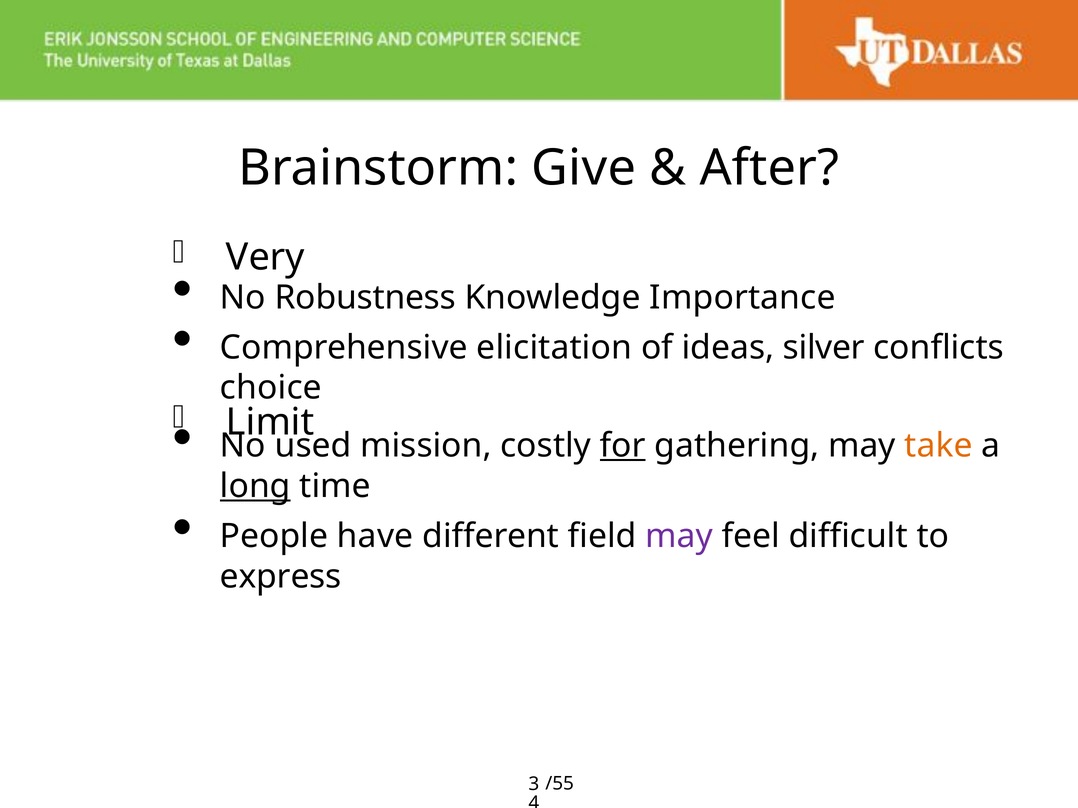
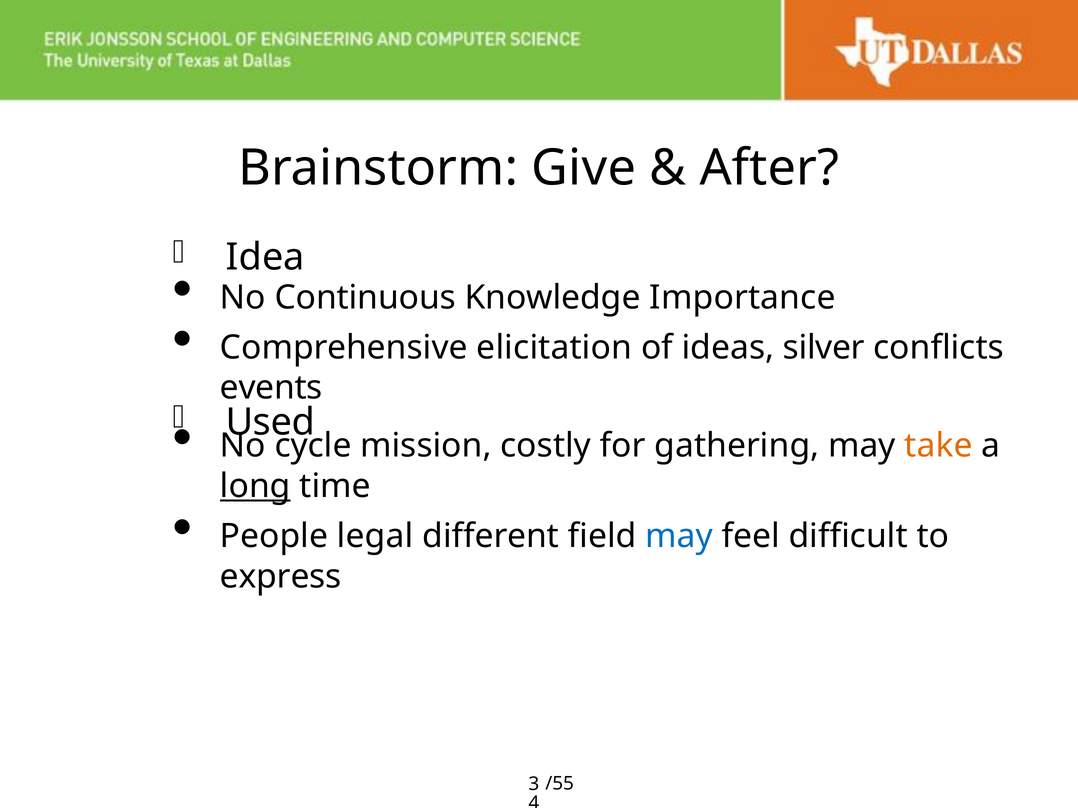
Very: Very -> Idea
Robustness: Robustness -> Continuous
choice: choice -> events
Limit: Limit -> Used
used: used -> cycle
for underline: present -> none
have: have -> legal
may at (679, 536) colour: purple -> blue
